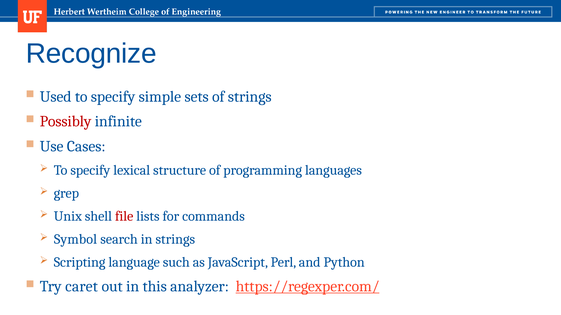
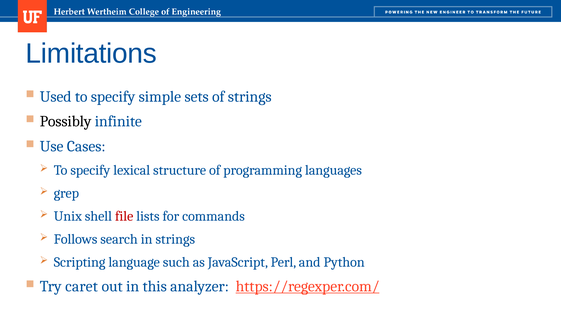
Recognize: Recognize -> Limitations
Possibly colour: red -> black
Symbol: Symbol -> Follows
